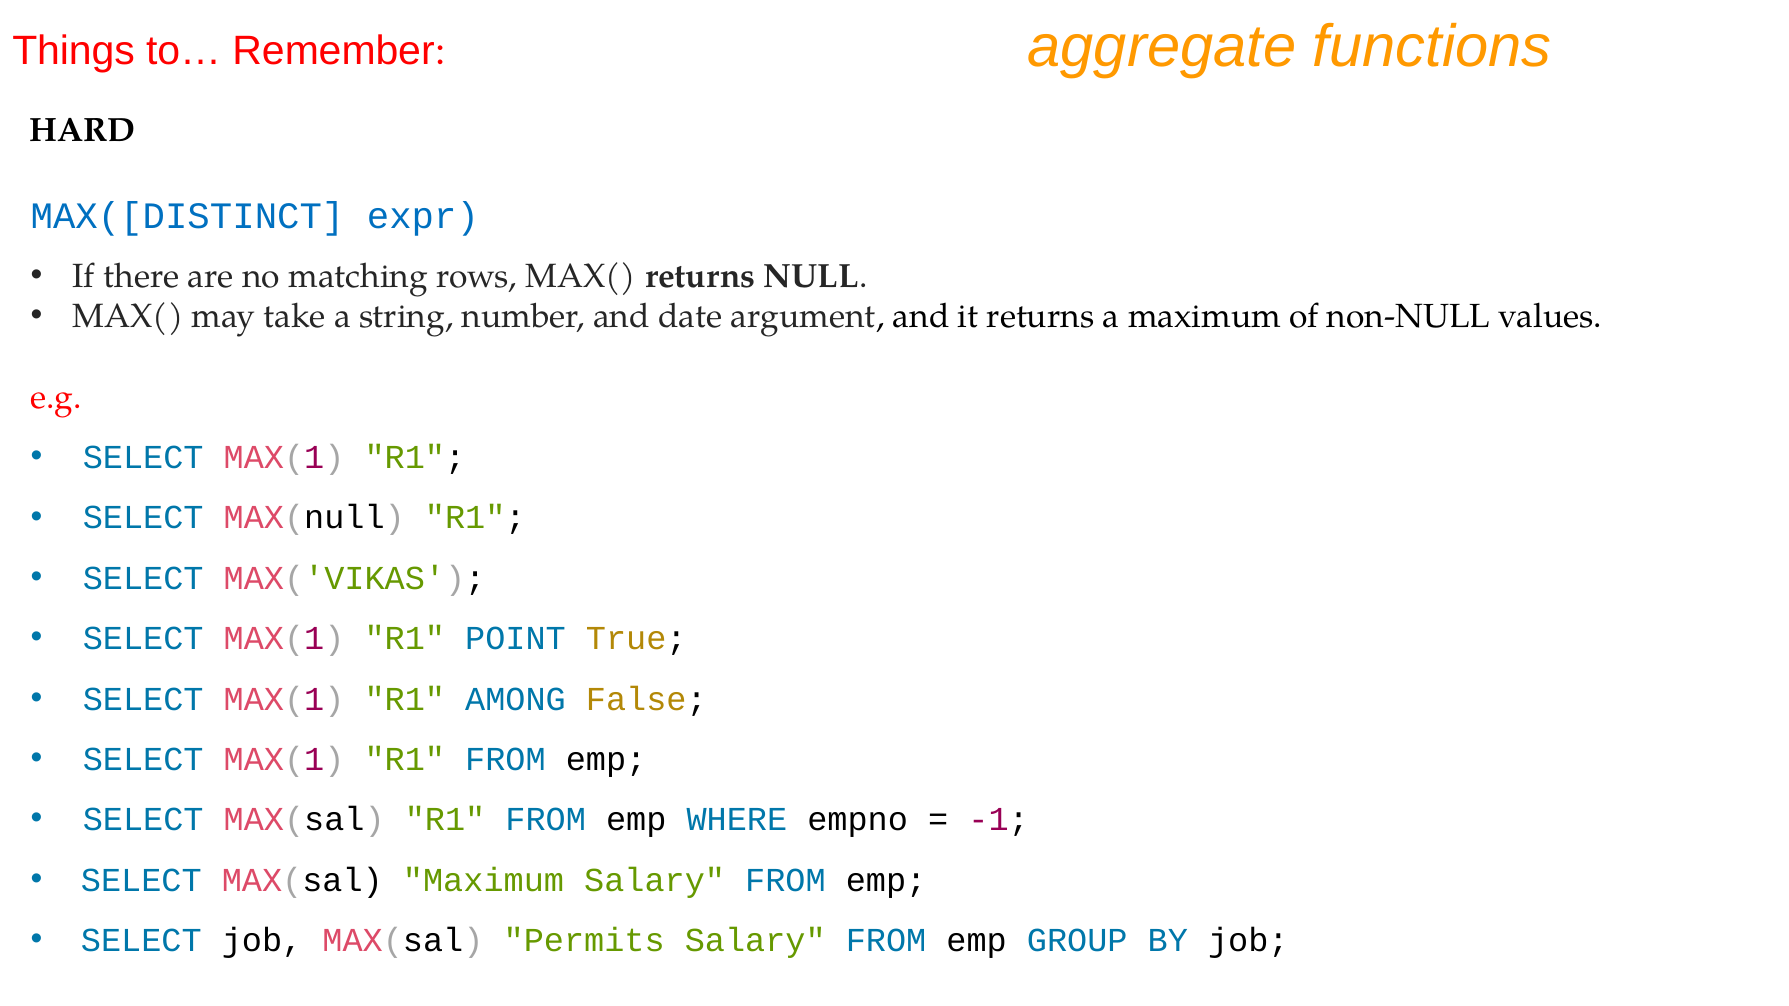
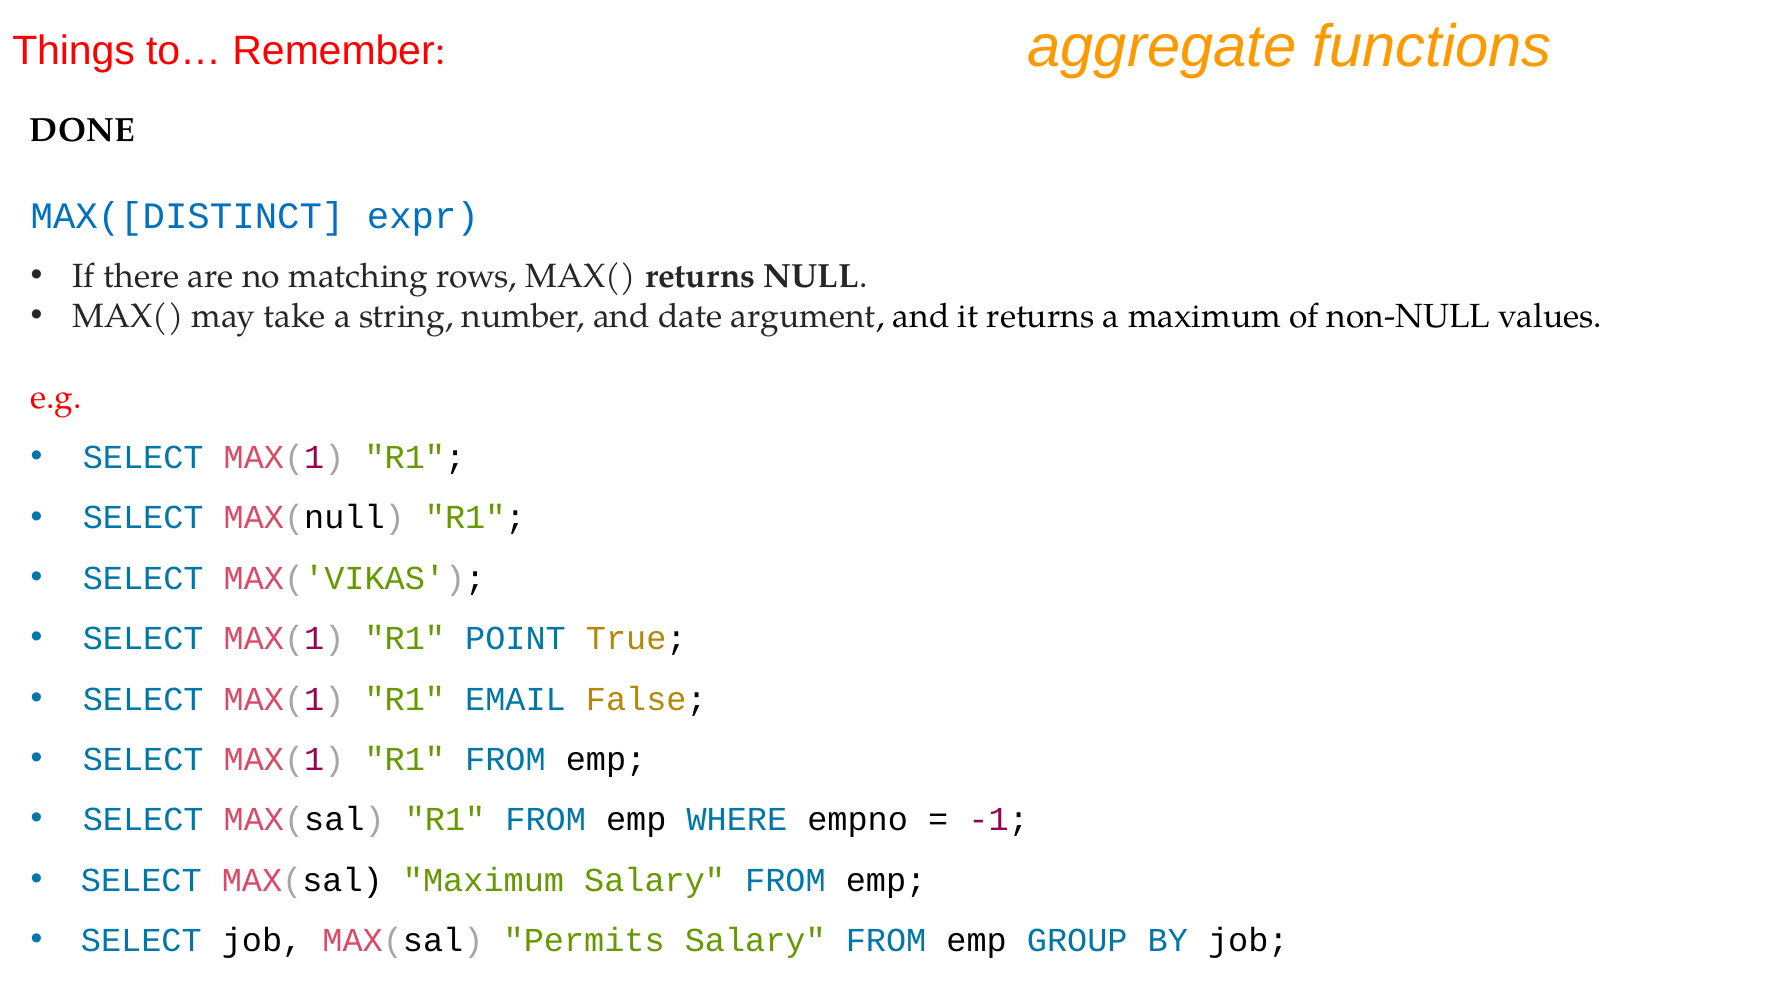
HARD: HARD -> DONE
AMONG: AMONG -> EMAIL
